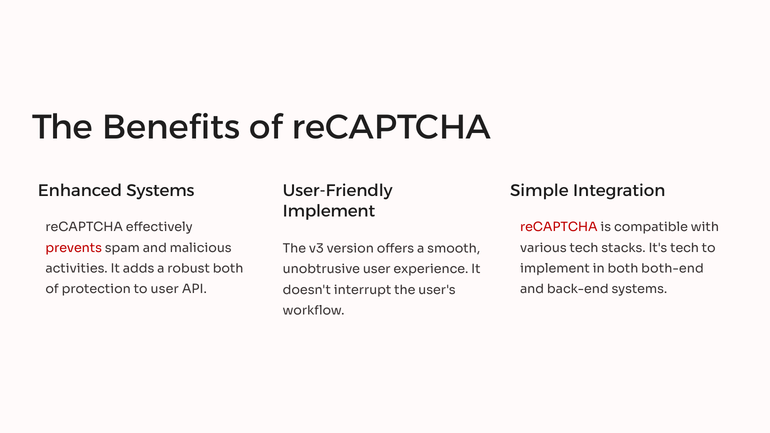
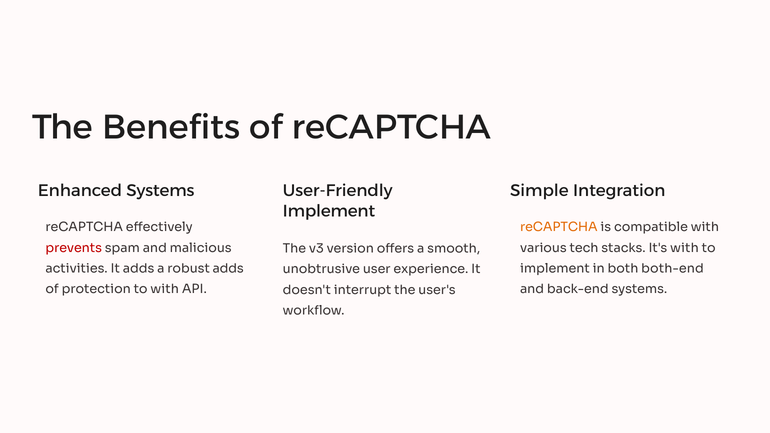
reCAPTCHA at (559, 227) colour: red -> orange
It's tech: tech -> with
robust both: both -> adds
to user: user -> with
